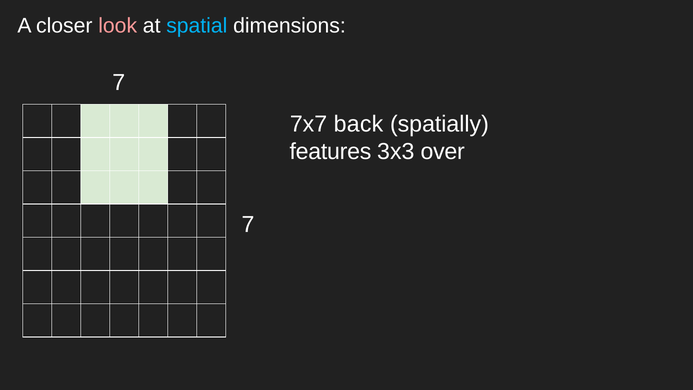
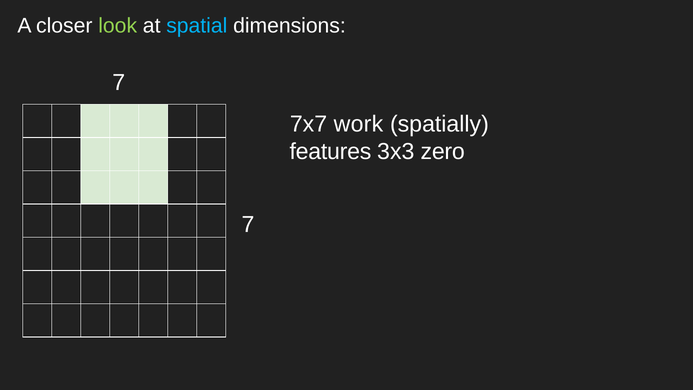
look colour: pink -> light green
back: back -> work
over: over -> zero
